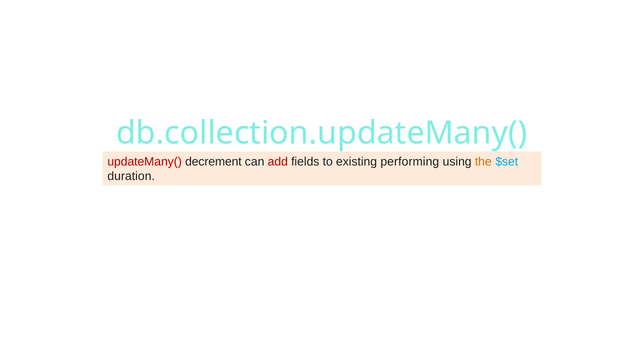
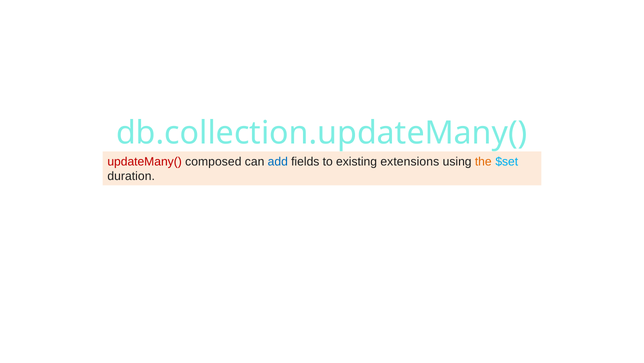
decrement: decrement -> composed
add colour: red -> blue
performing: performing -> extensions
